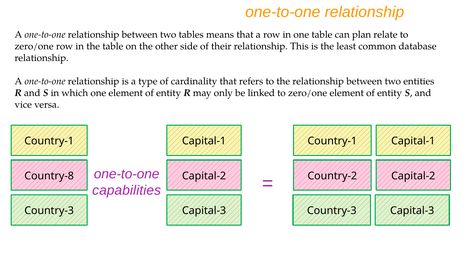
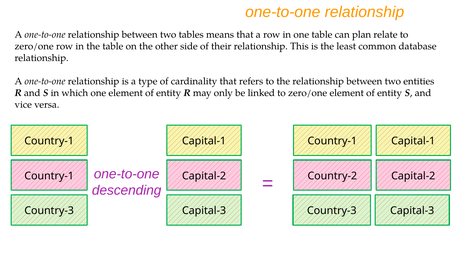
Country-8 at (49, 176): Country-8 -> Country-1
capabilities: capabilities -> descending
